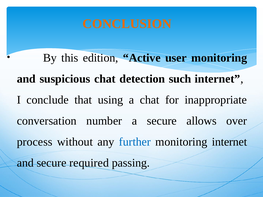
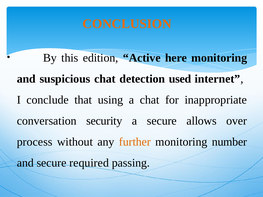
user: user -> here
such: such -> used
number: number -> security
further colour: blue -> orange
monitoring internet: internet -> number
